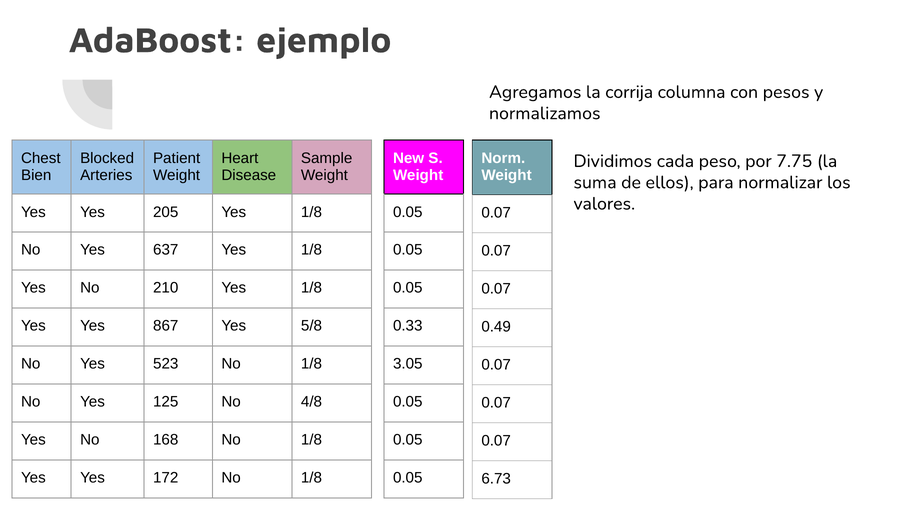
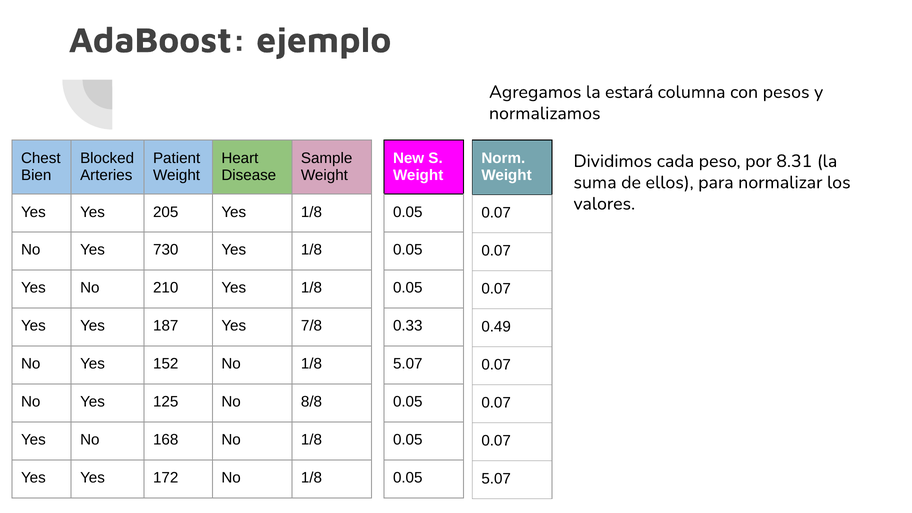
corrija: corrija -> estará
7.75: 7.75 -> 8.31
637: 637 -> 730
867: 867 -> 187
5/8: 5/8 -> 7/8
523: 523 -> 152
3.05 at (408, 364): 3.05 -> 5.07
4/8: 4/8 -> 8/8
6.73 at (496, 479): 6.73 -> 5.07
